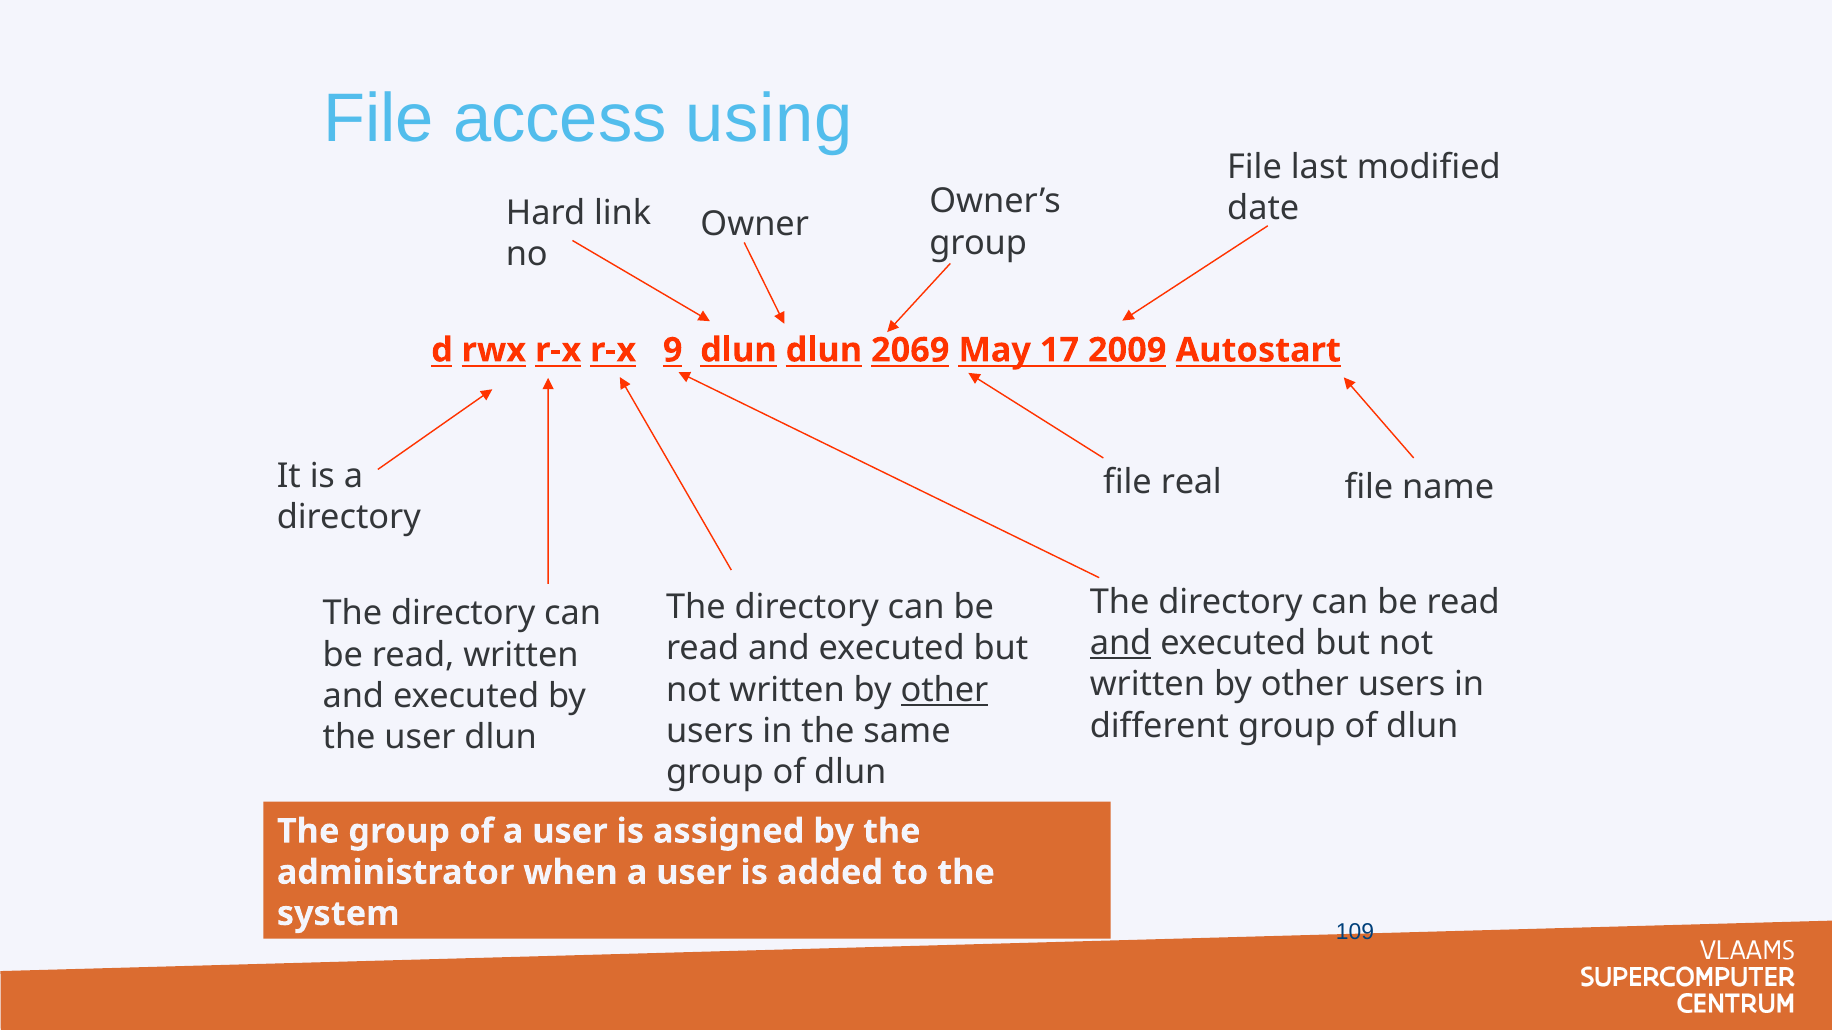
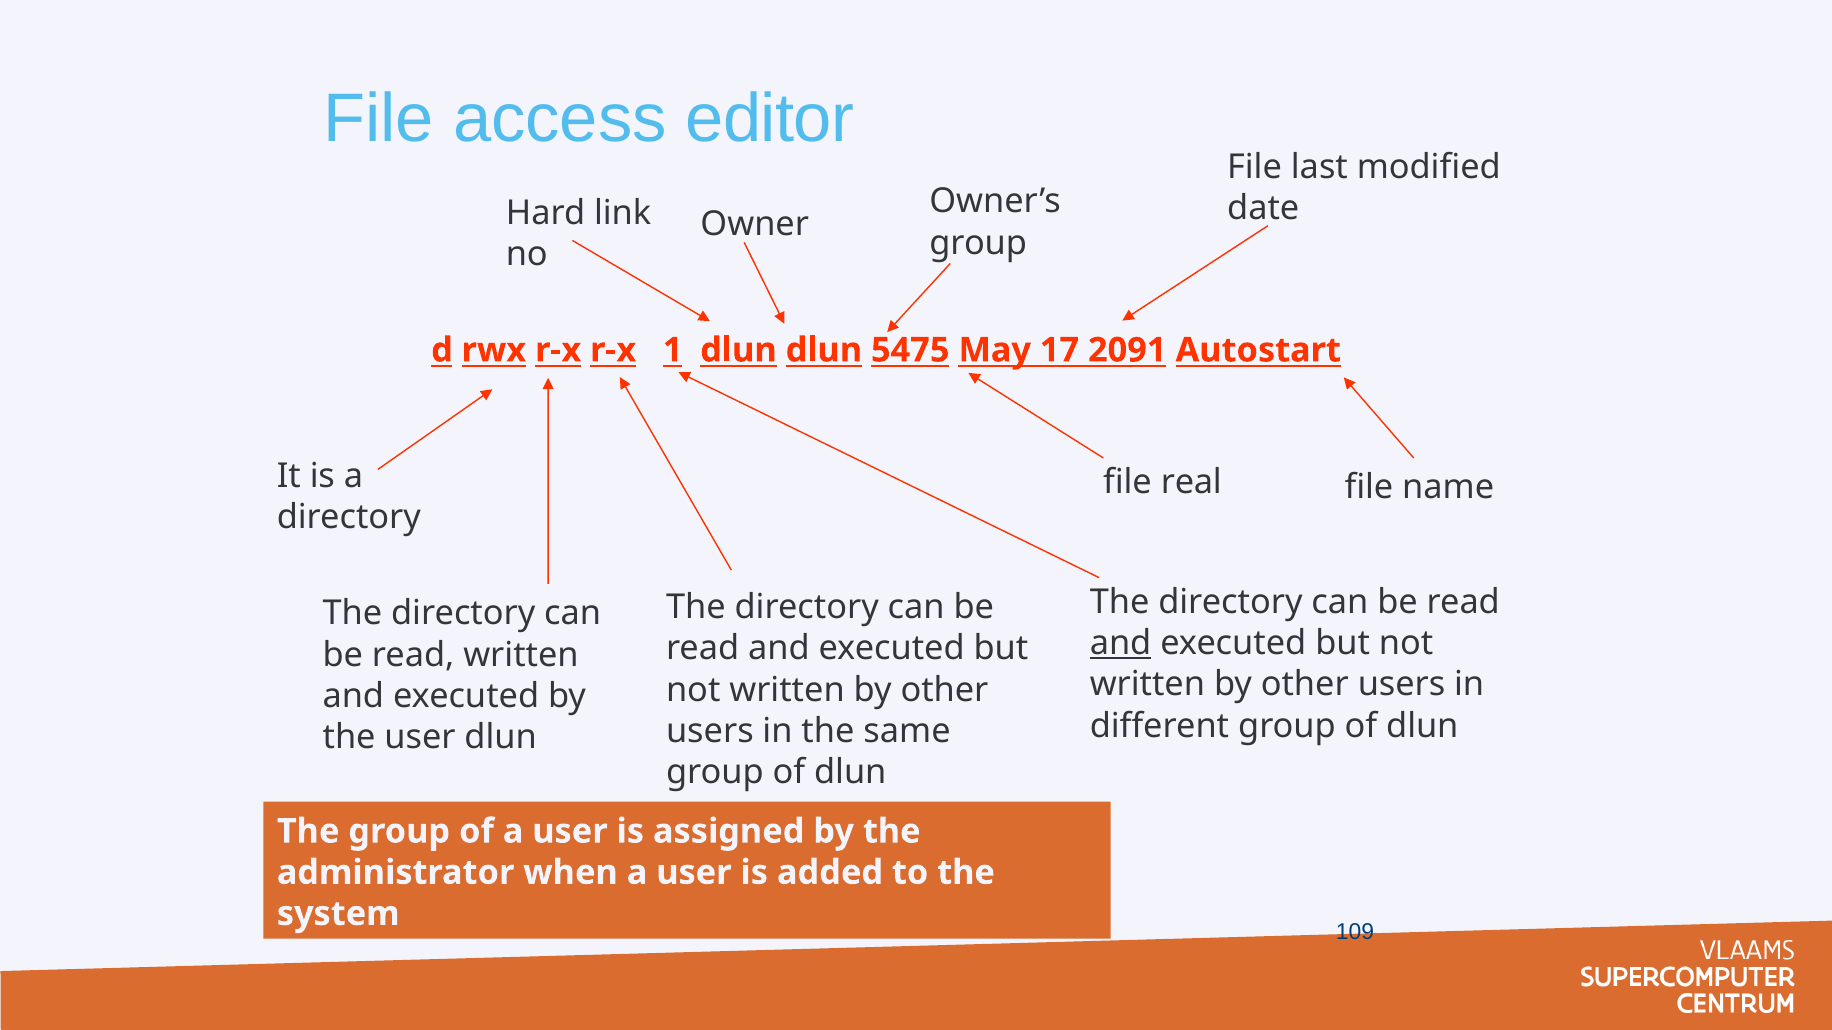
using: using -> editor
9: 9 -> 1
2069: 2069 -> 5475
2009: 2009 -> 2091
other at (944, 690) underline: present -> none
